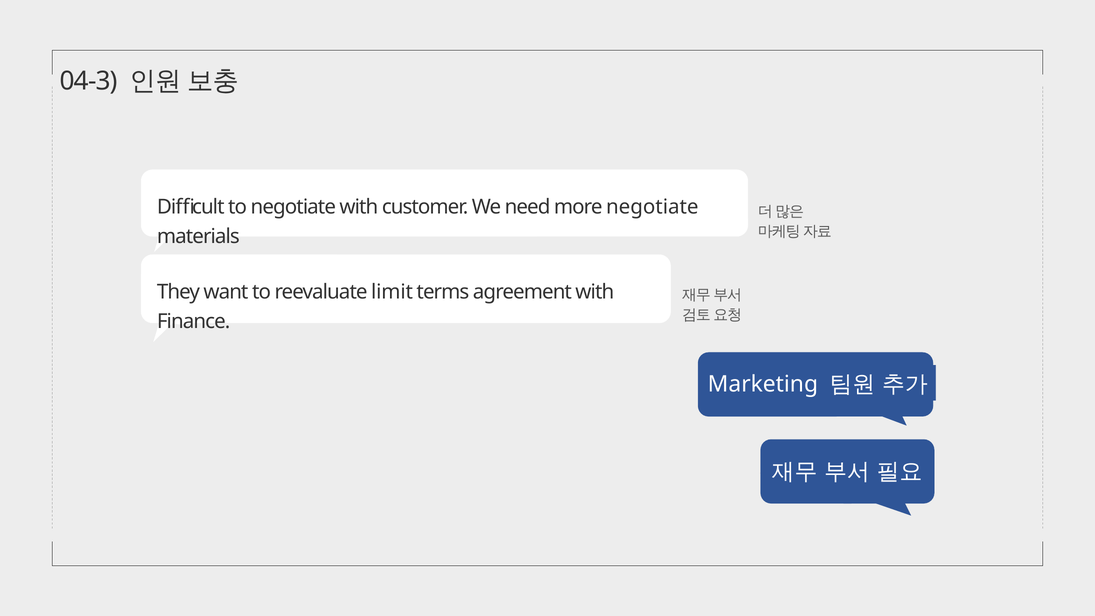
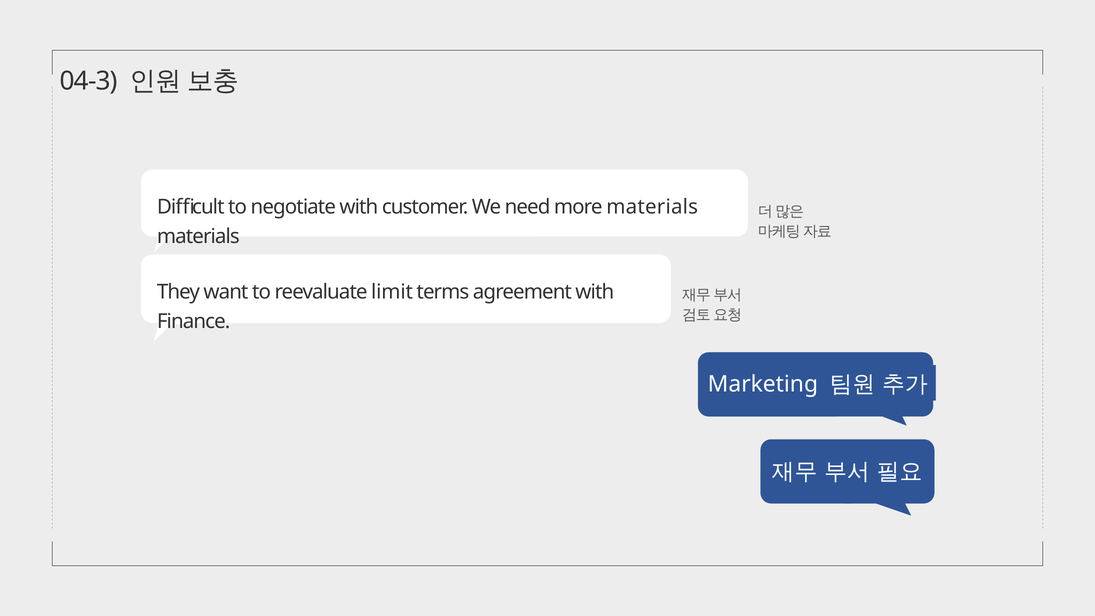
more negotiate: negotiate -> materials
